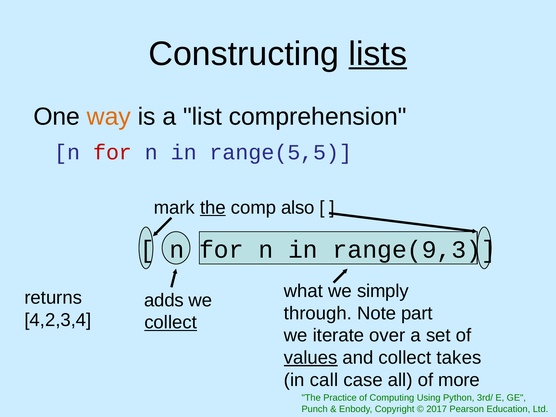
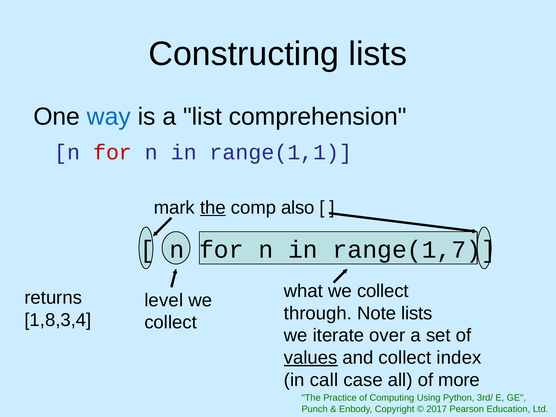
lists at (378, 54) underline: present -> none
way colour: orange -> blue
range(5,5: range(5,5 -> range(1,1
range(9,3: range(9,3 -> range(1,7
what we simply: simply -> collect
adds: adds -> level
Note part: part -> lists
4,2,3,4: 4,2,3,4 -> 1,8,3,4
collect at (171, 323) underline: present -> none
takes: takes -> index
